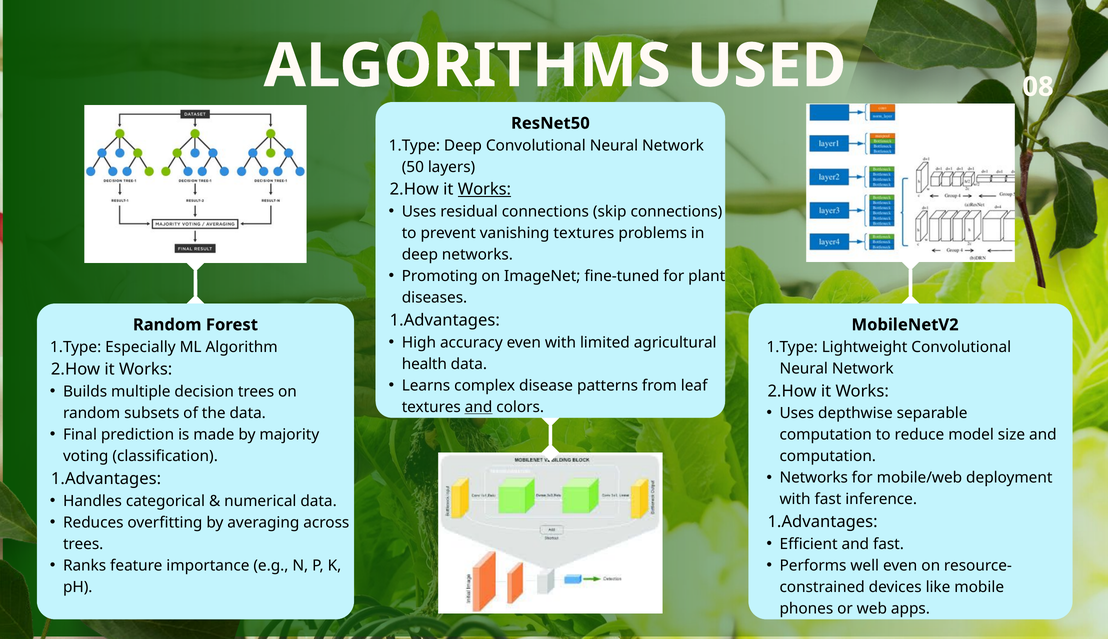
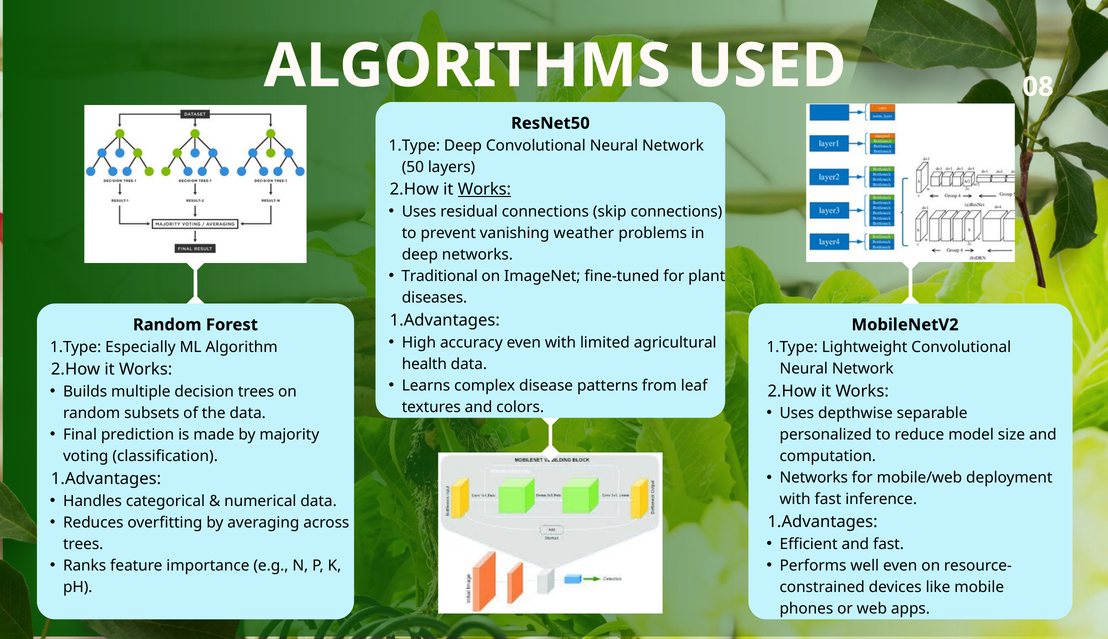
vanishing textures: textures -> weather
Promoting: Promoting -> Traditional
and at (479, 407) underline: present -> none
computation at (826, 435): computation -> personalized
